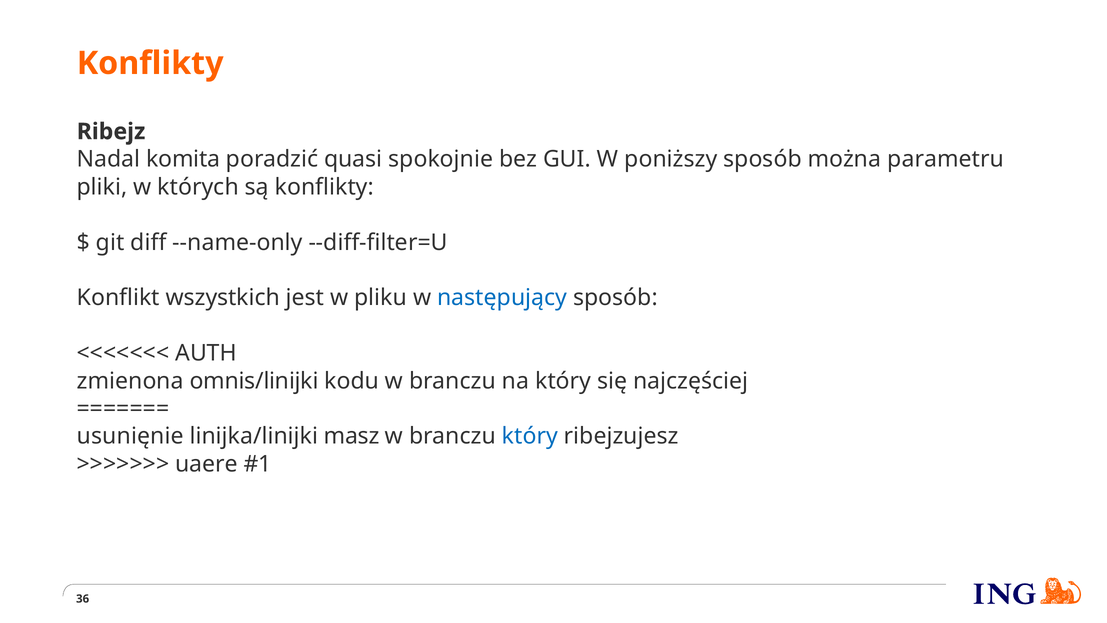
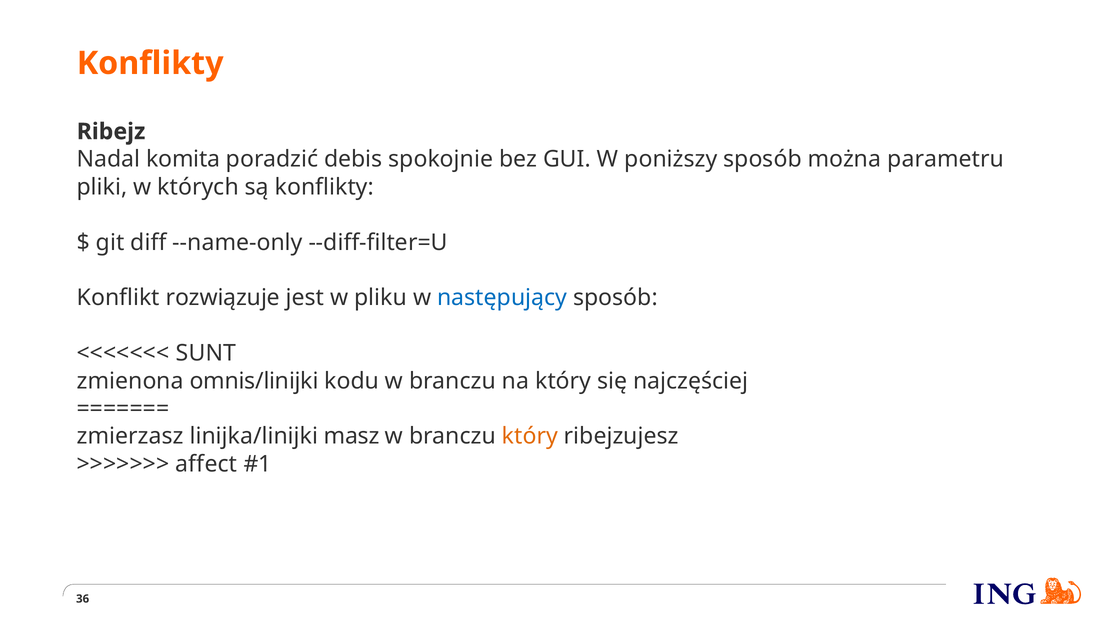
quasi: quasi -> debis
wszystkich: wszystkich -> rozwiązuje
AUTH: AUTH -> SUNT
usunięnie: usunięnie -> zmierzasz
który at (530, 436) colour: blue -> orange
uaere: uaere -> affect
